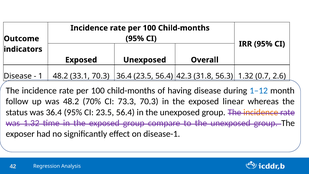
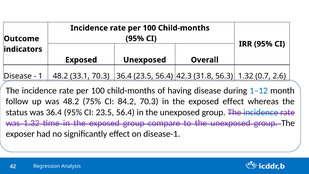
70%: 70% -> 75%
73.3: 73.3 -> 84.2
exposed linear: linear -> effect
incidence at (261, 112) colour: orange -> blue
